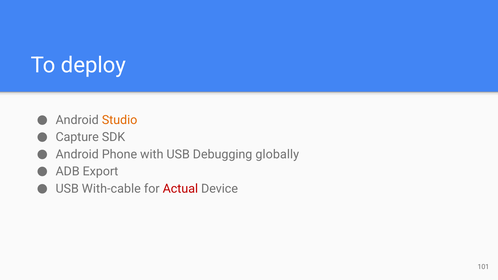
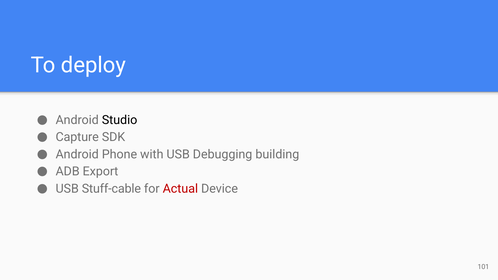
Studio colour: orange -> black
globally: globally -> building
With-cable: With-cable -> Stuff-cable
